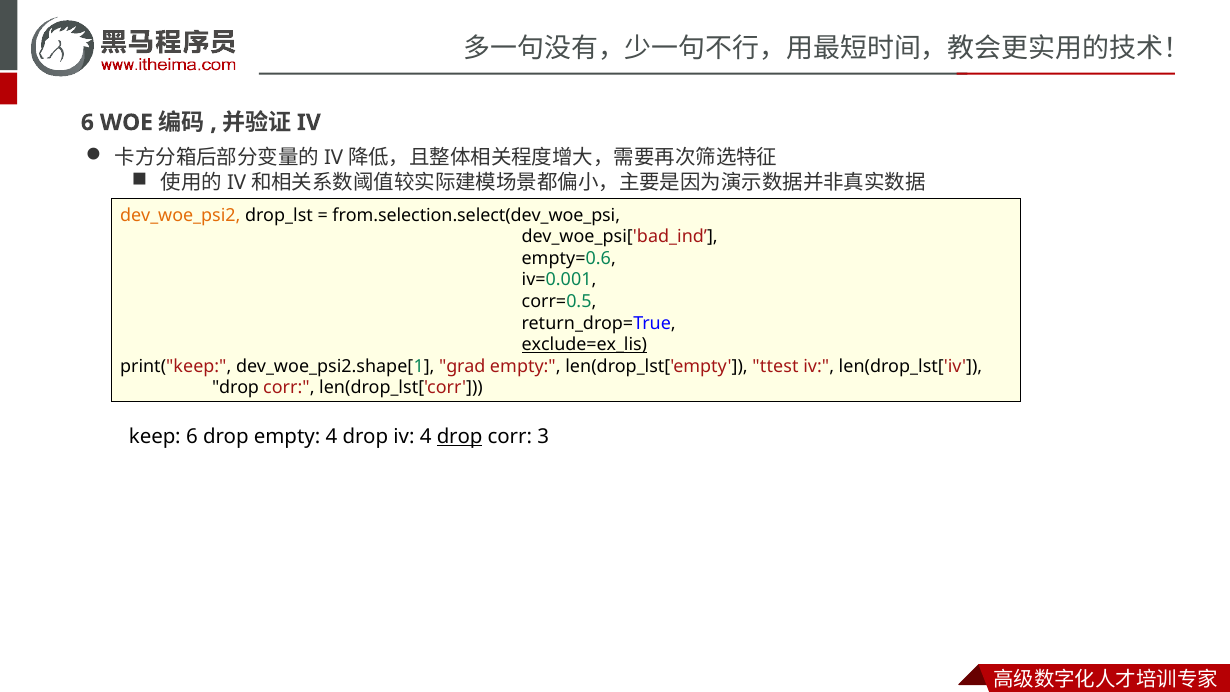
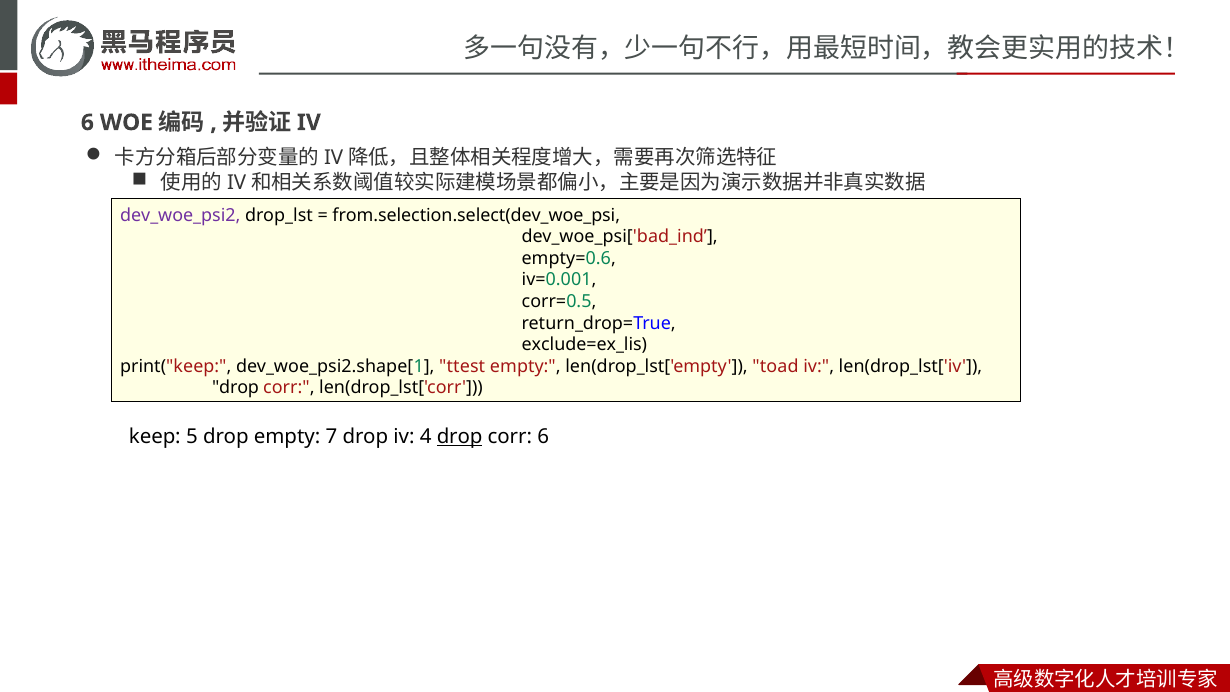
dev_woe_psi2 colour: orange -> purple
exclude=ex_lis underline: present -> none
grad: grad -> ttest
ttest: ttest -> toad
keep 6: 6 -> 5
empty 4: 4 -> 7
corr 3: 3 -> 6
